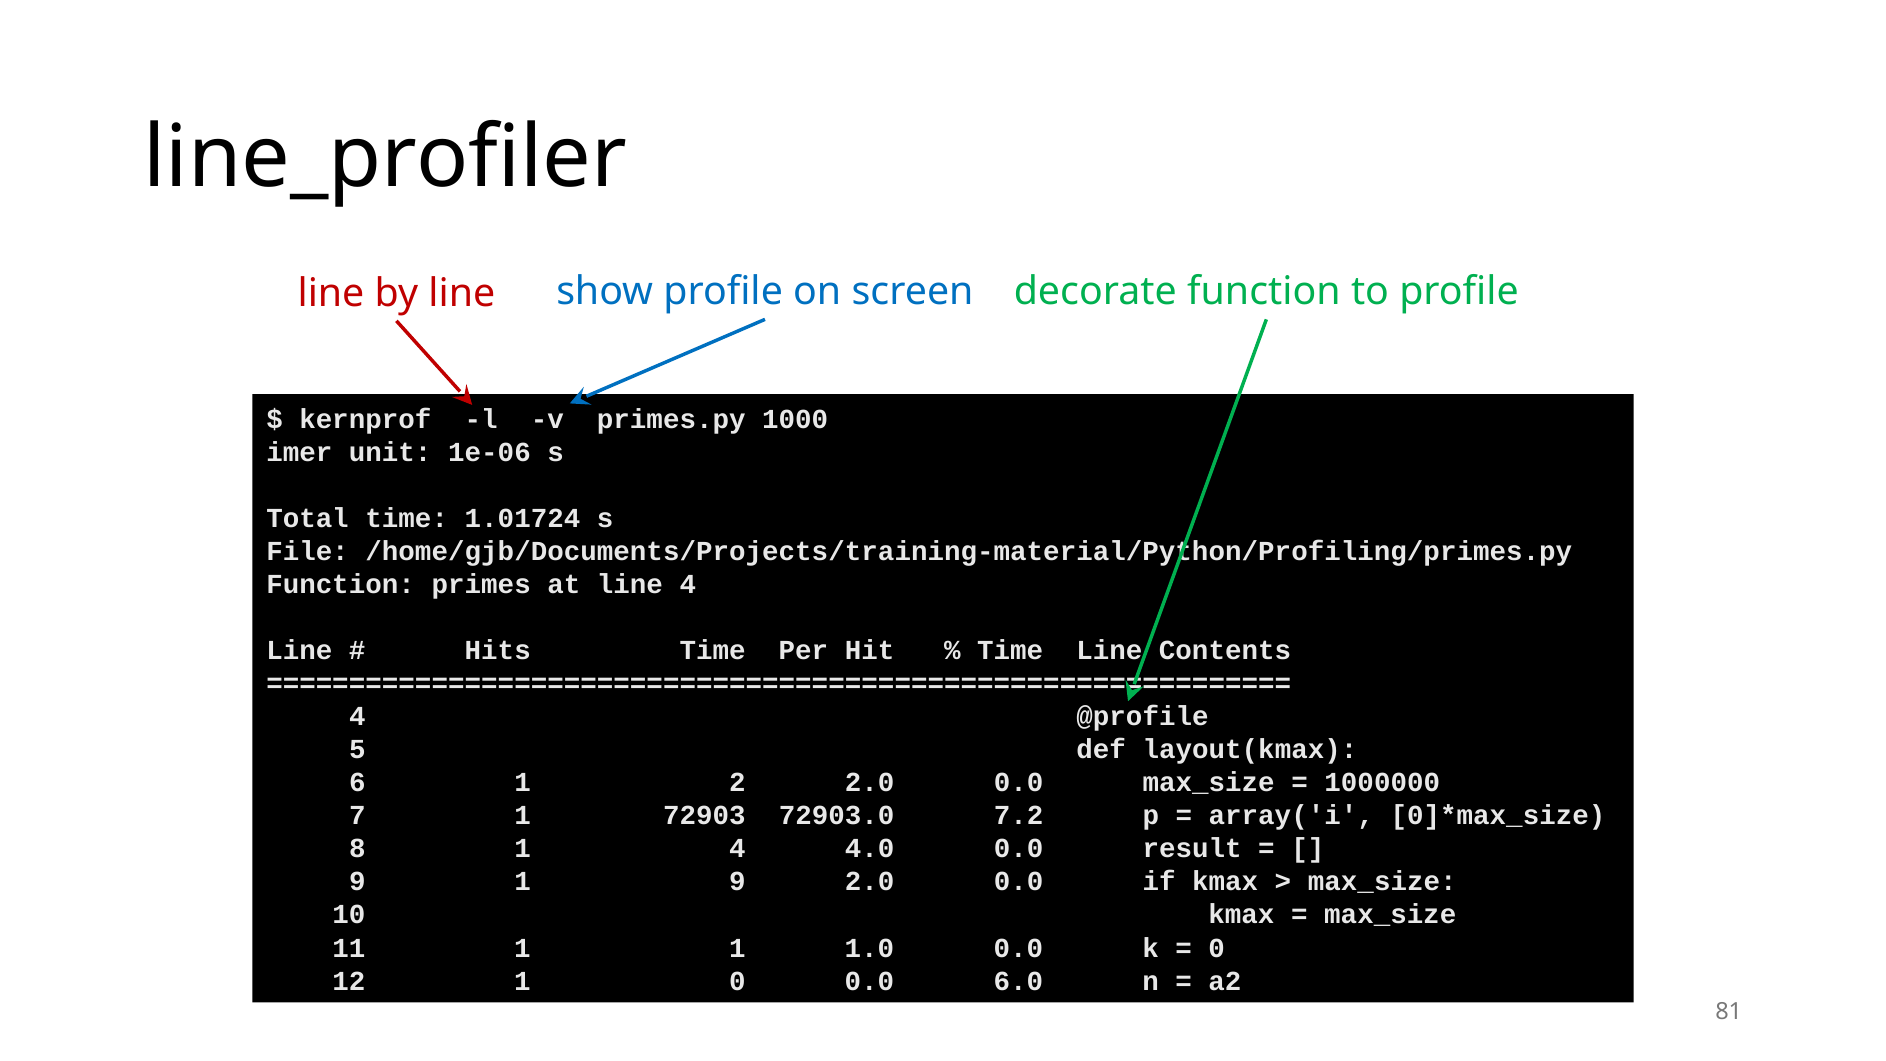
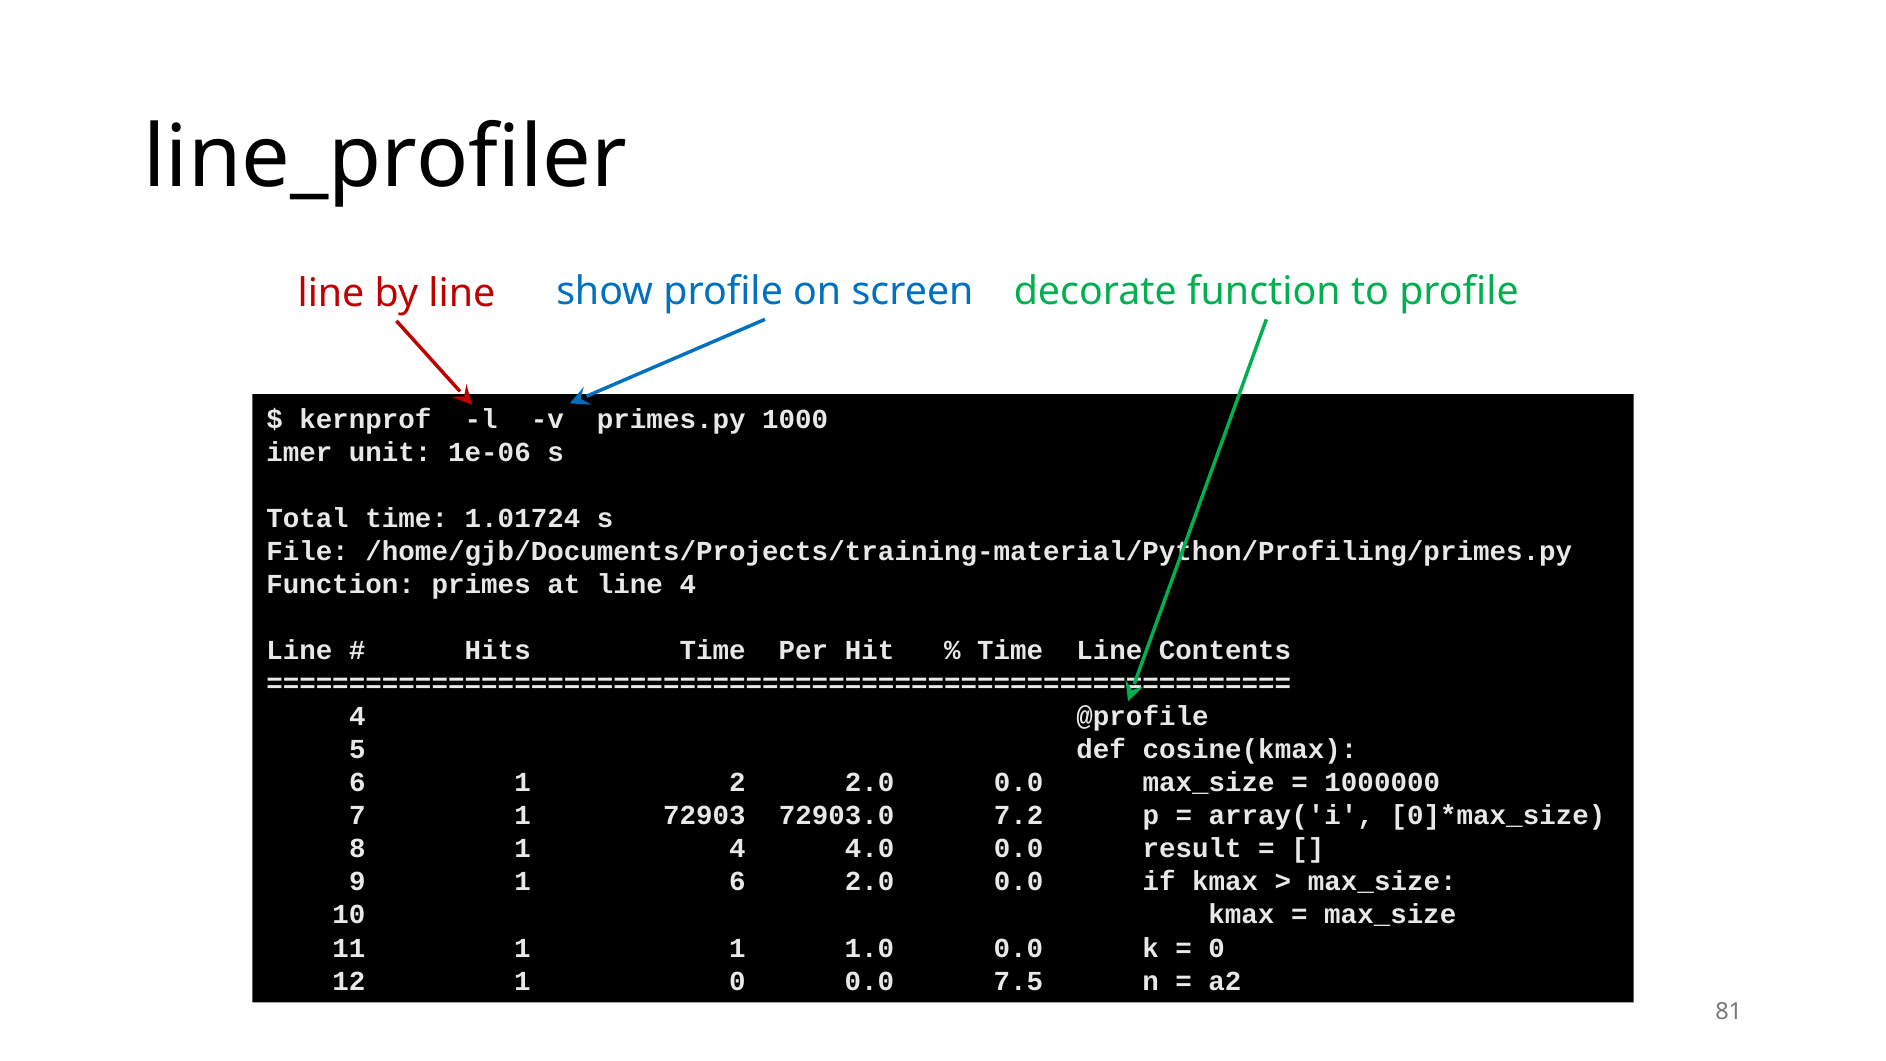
layout(kmax: layout(kmax -> cosine(kmax
1 9: 9 -> 6
6.0: 6.0 -> 7.5
